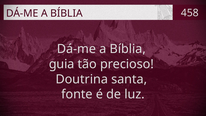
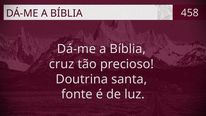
guia: guia -> cruz
